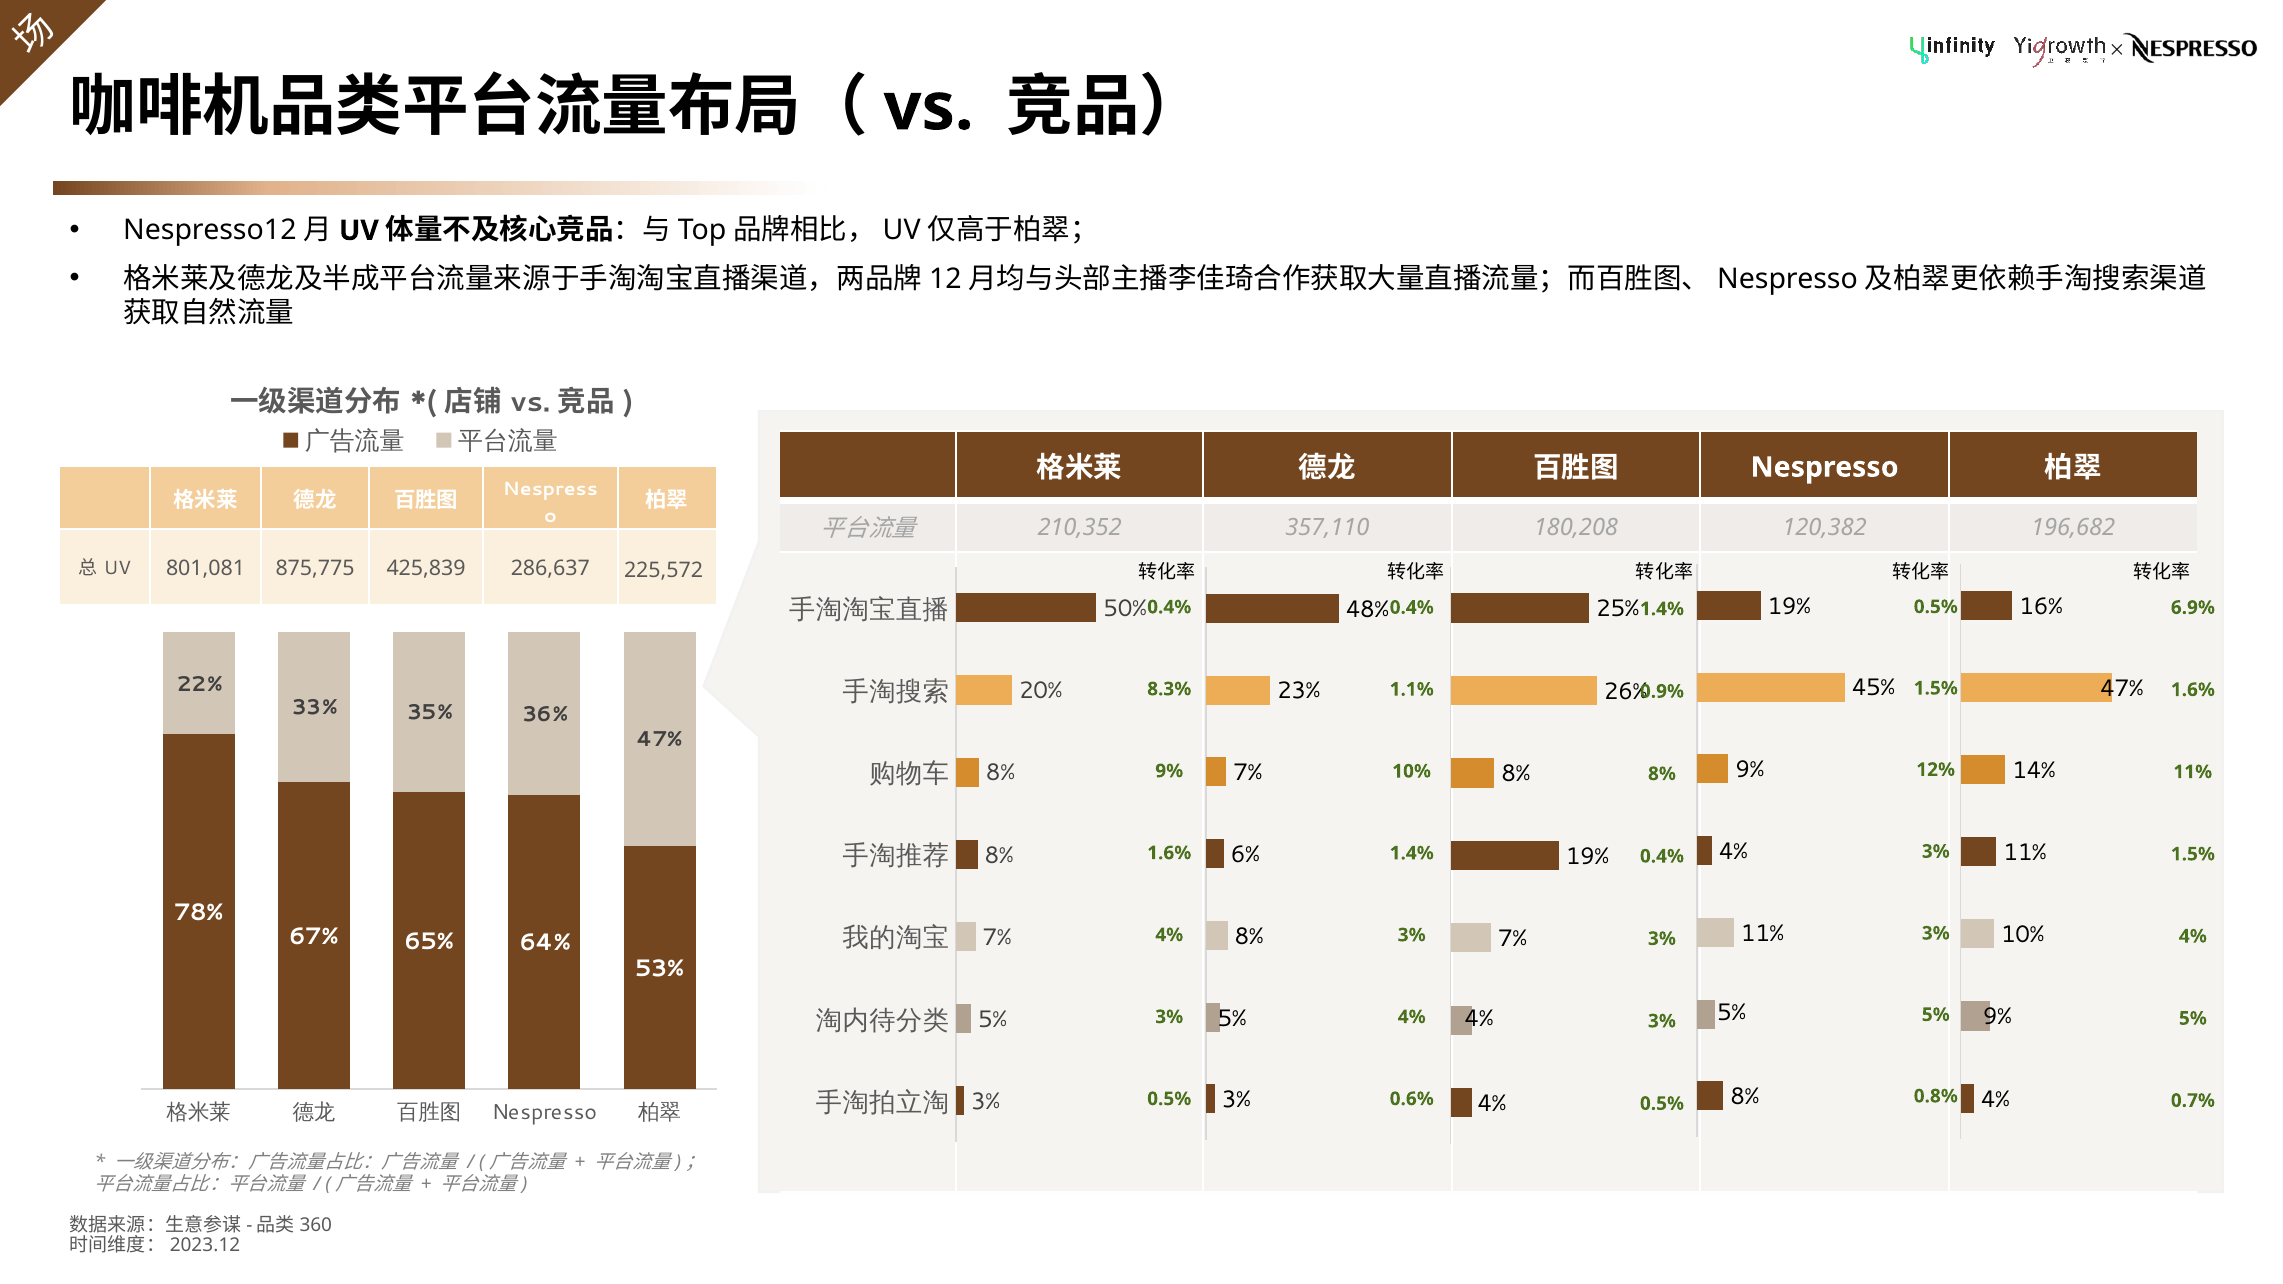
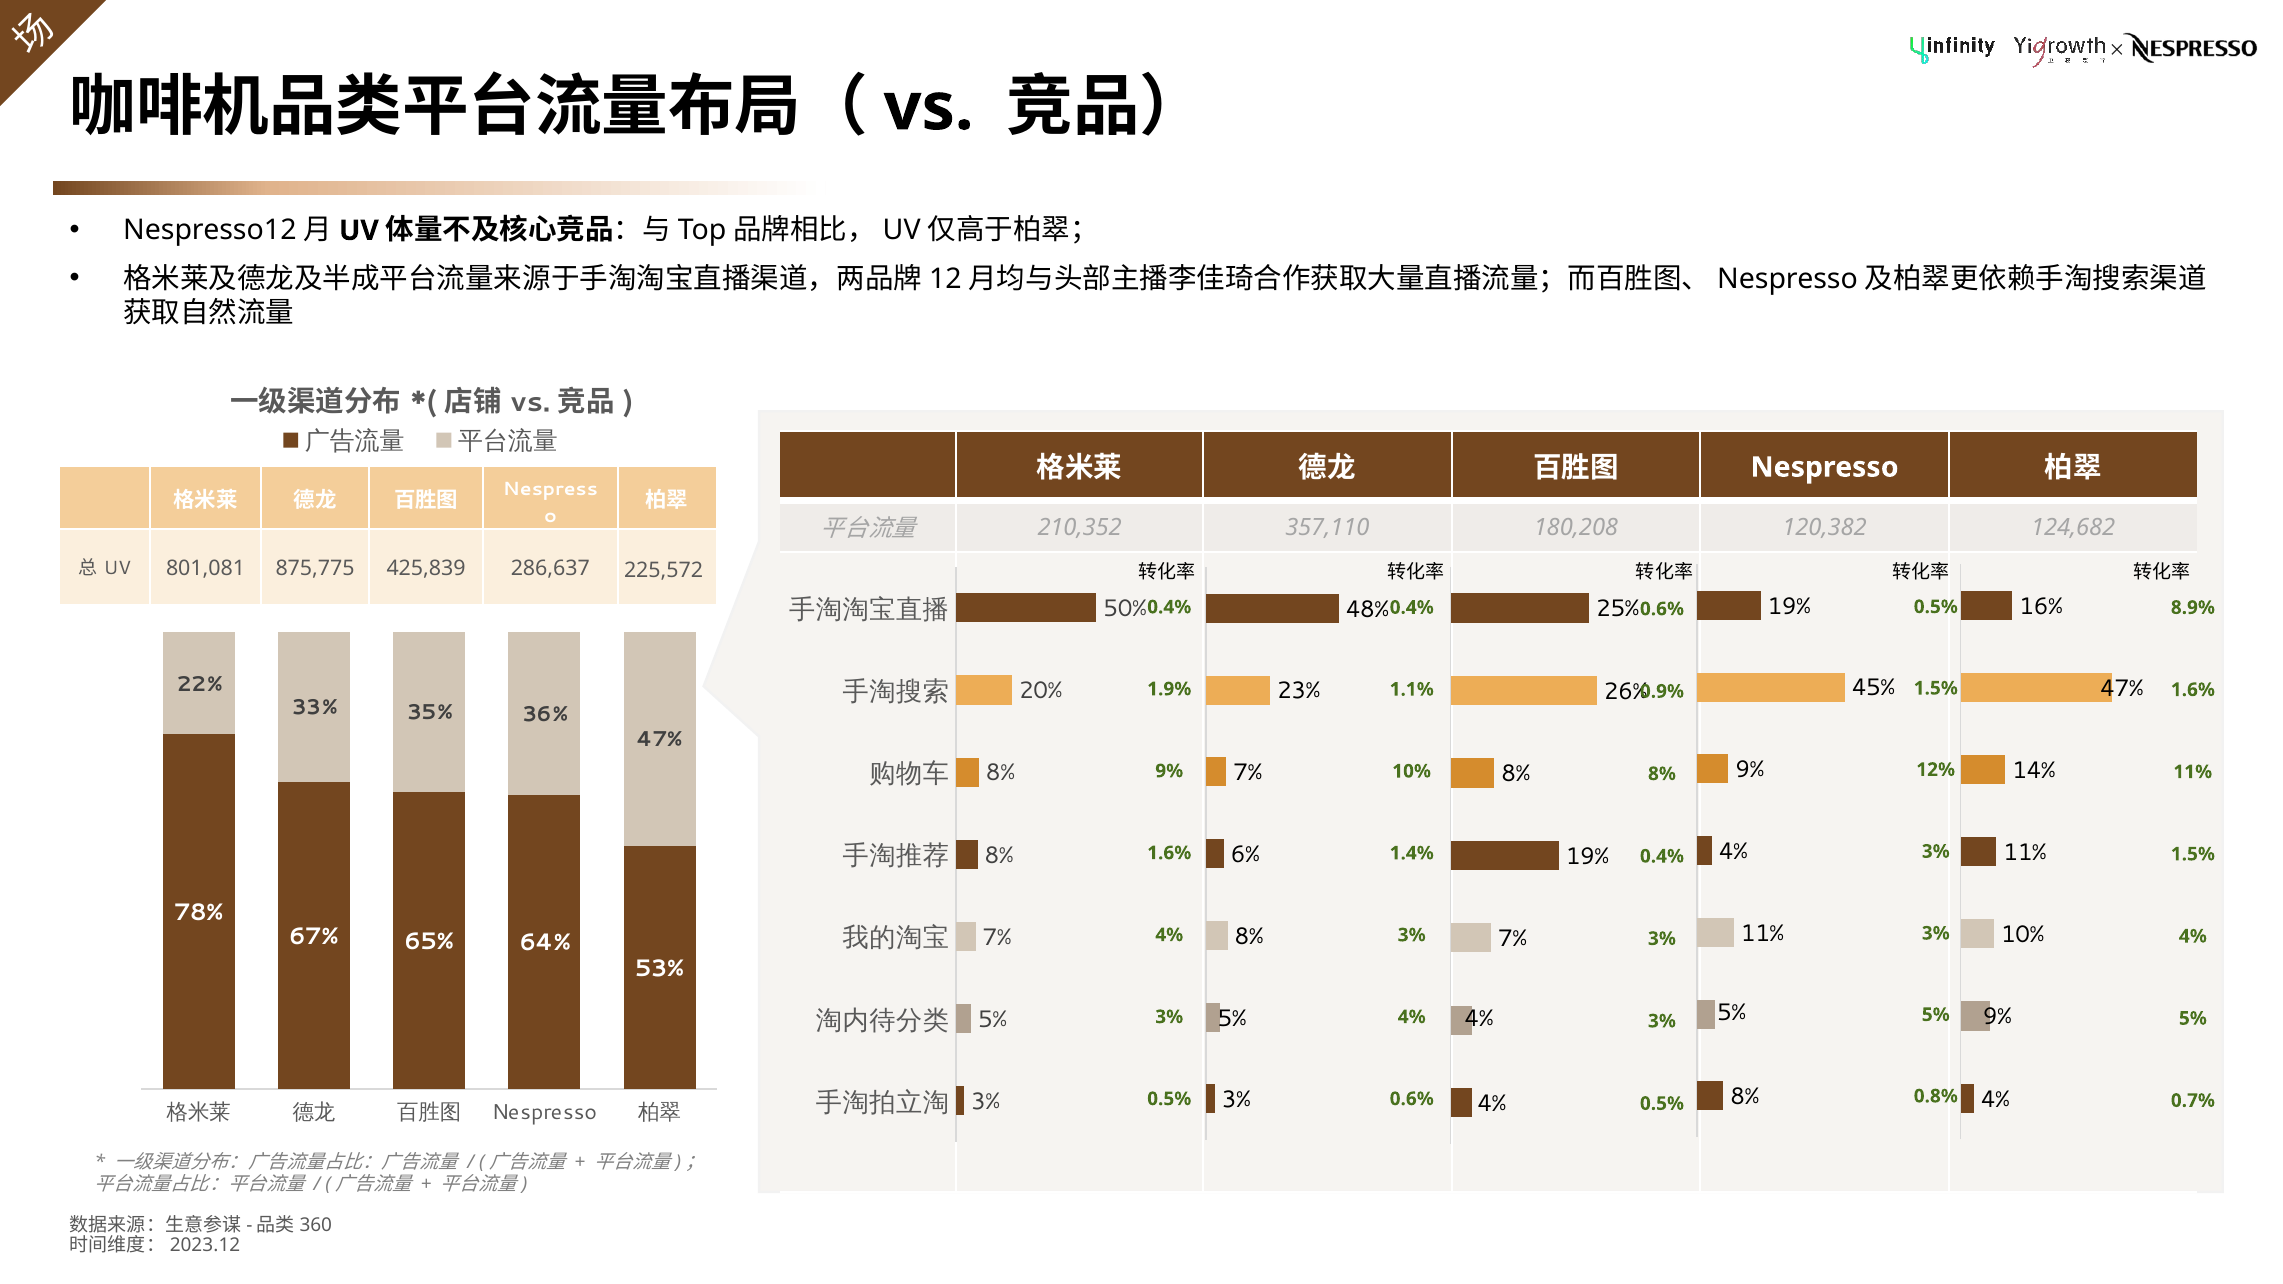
196,682: 196,682 -> 124,682
6.9%: 6.9% -> 8.9%
1.4% at (1662, 609): 1.4% -> 0.6%
8.3%: 8.3% -> 1.9%
